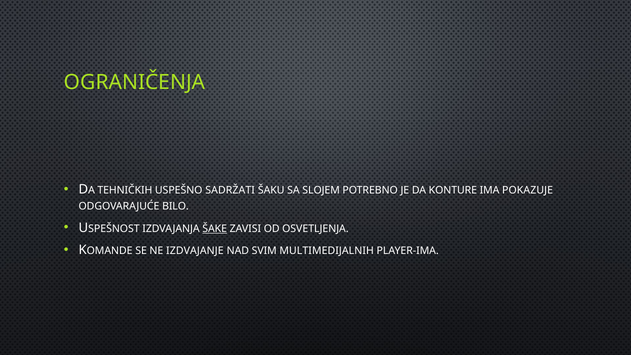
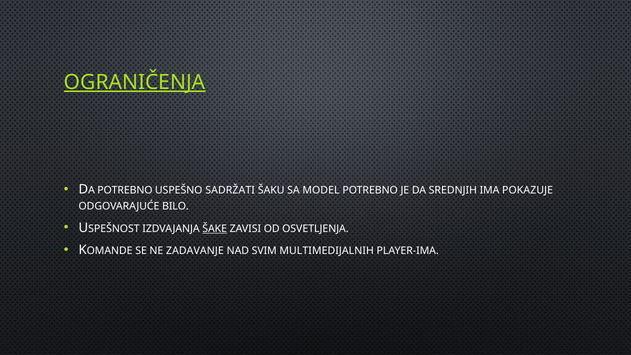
OGRANIČENJA underline: none -> present
TEHNIČKIH at (125, 190): TEHNIČKIH -> POTREBNO
SLOJEM: SLOJEM -> MODEL
KONTURE: KONTURE -> SREDNJIH
IZDVAJANJE: IZDVAJANJE -> ZADAVANJE
